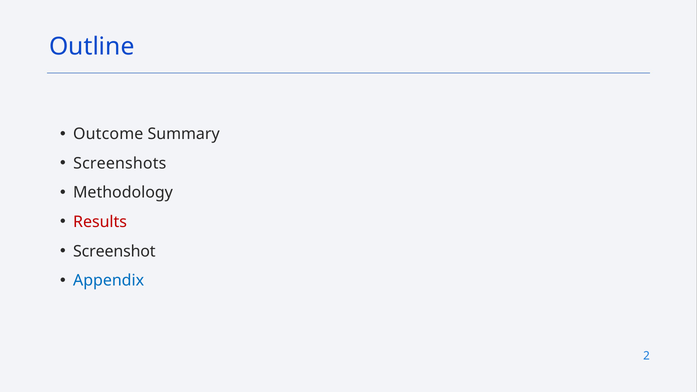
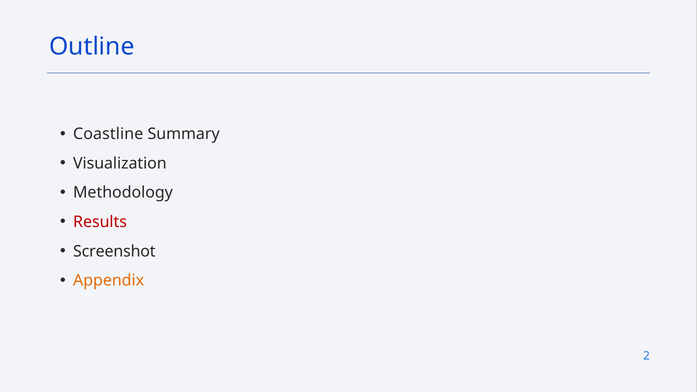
Outcome: Outcome -> Coastline
Screenshots: Screenshots -> Visualization
Appendix colour: blue -> orange
